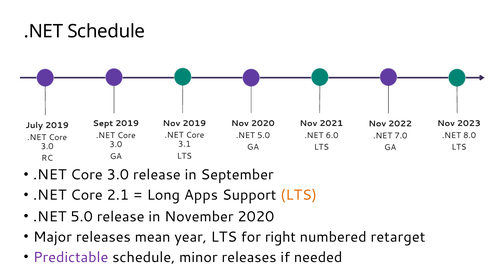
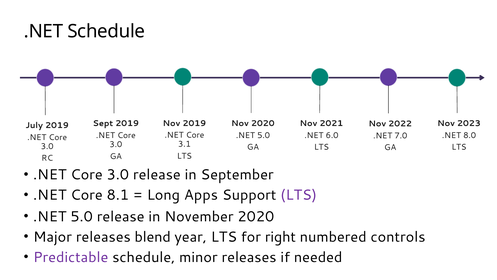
2.1: 2.1 -> 8.1
LTS at (299, 195) colour: orange -> purple
mean: mean -> blend
retarget: retarget -> controls
